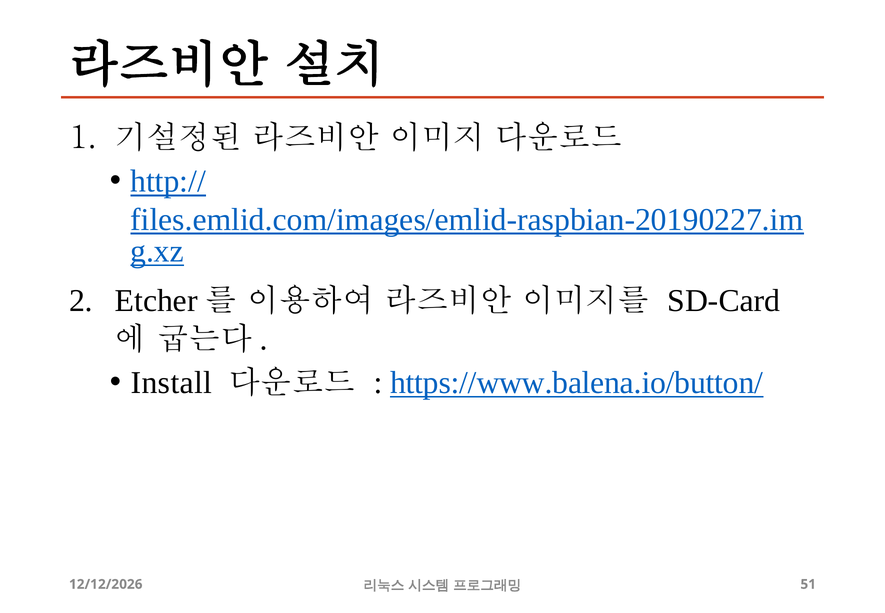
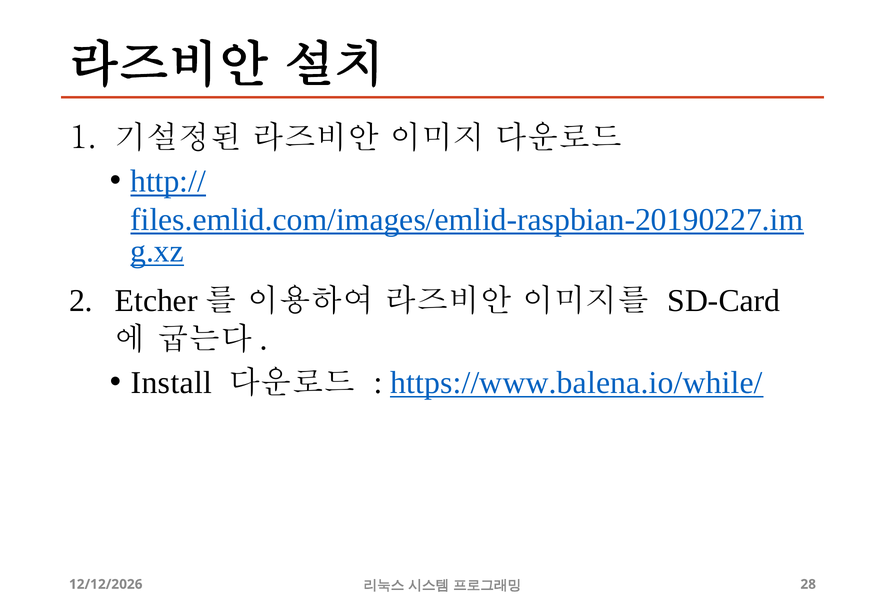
https://www.balena.io/button/: https://www.balena.io/button/ -> https://www.balena.io/while/
51: 51 -> 28
